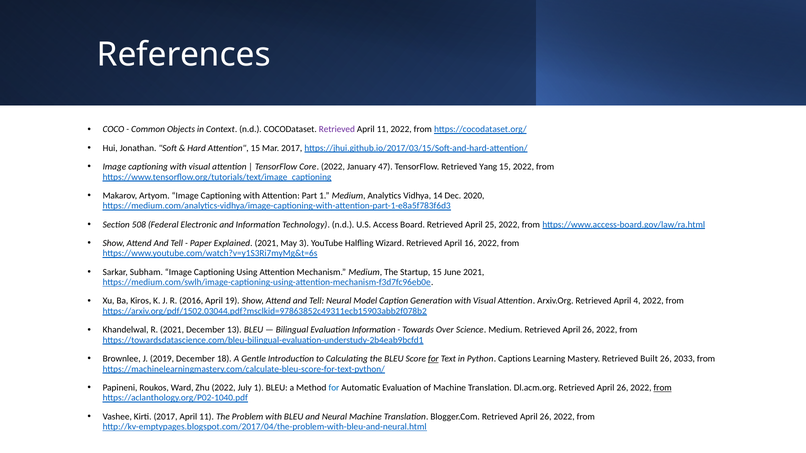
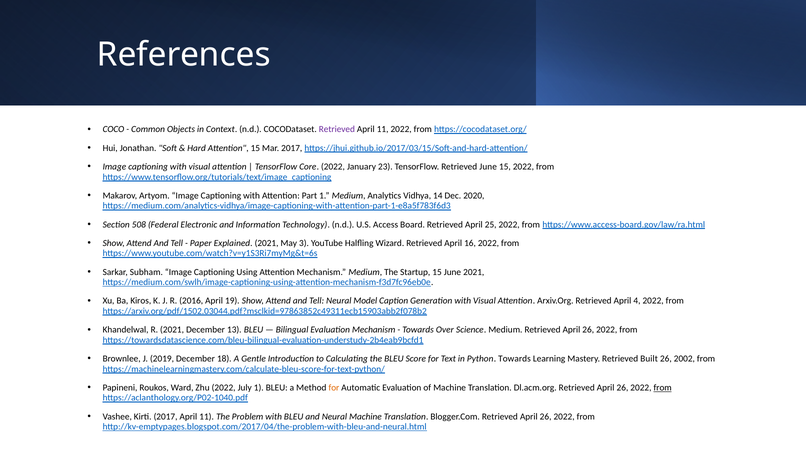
47: 47 -> 23
Retrieved Yang: Yang -> June
Evaluation Information: Information -> Mechanism
for at (433, 359) underline: present -> none
Python Captions: Captions -> Towards
2033: 2033 -> 2002
for at (334, 388) colour: blue -> orange
